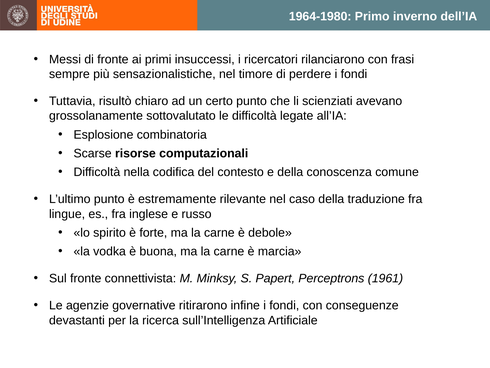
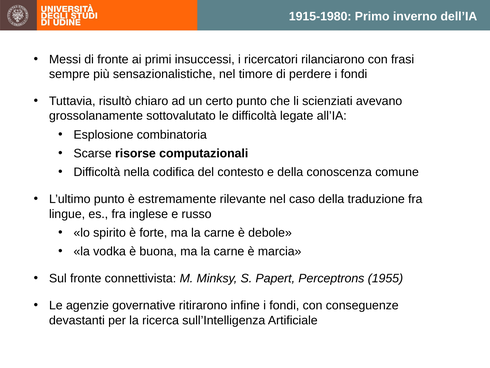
1964-1980: 1964-1980 -> 1915-1980
1961: 1961 -> 1955
